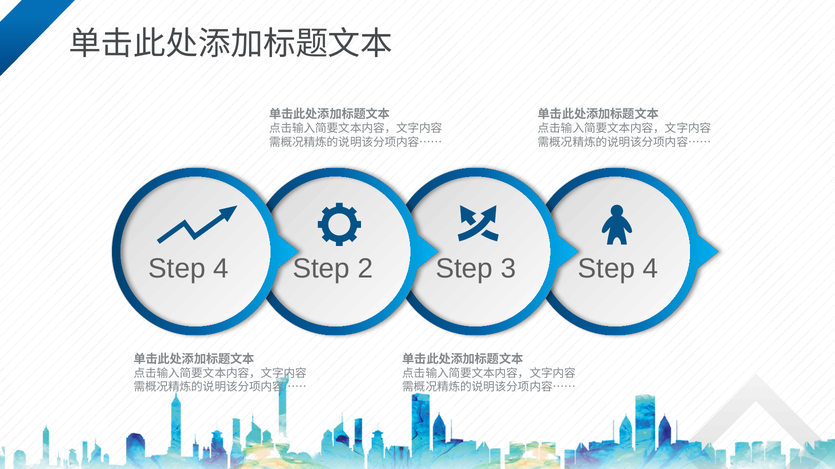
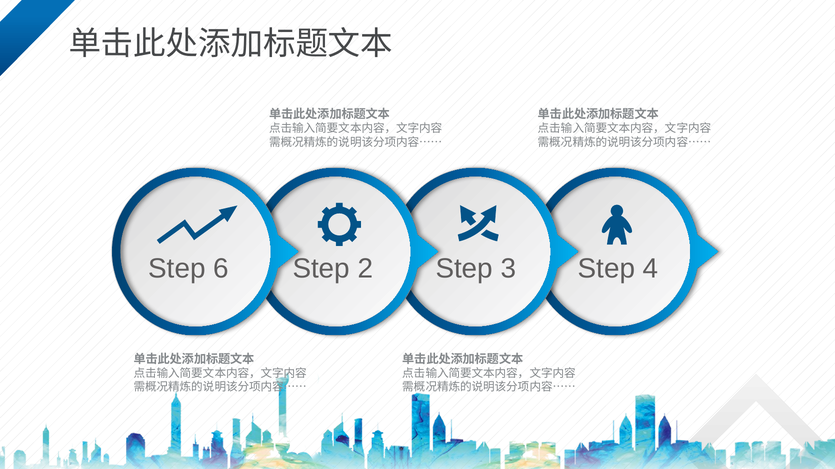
4 at (221, 269): 4 -> 6
